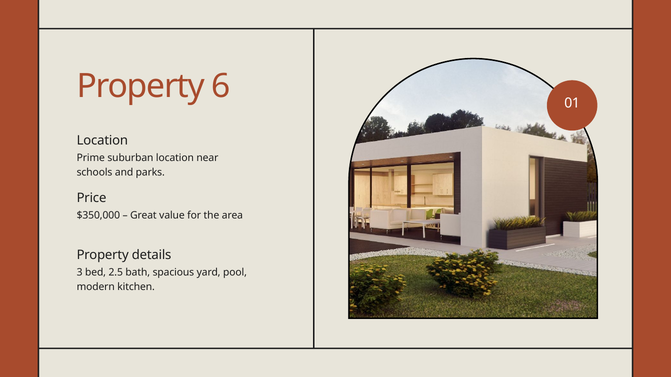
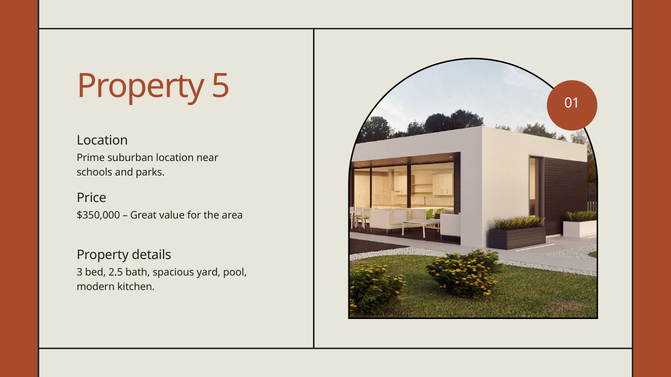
6: 6 -> 5
